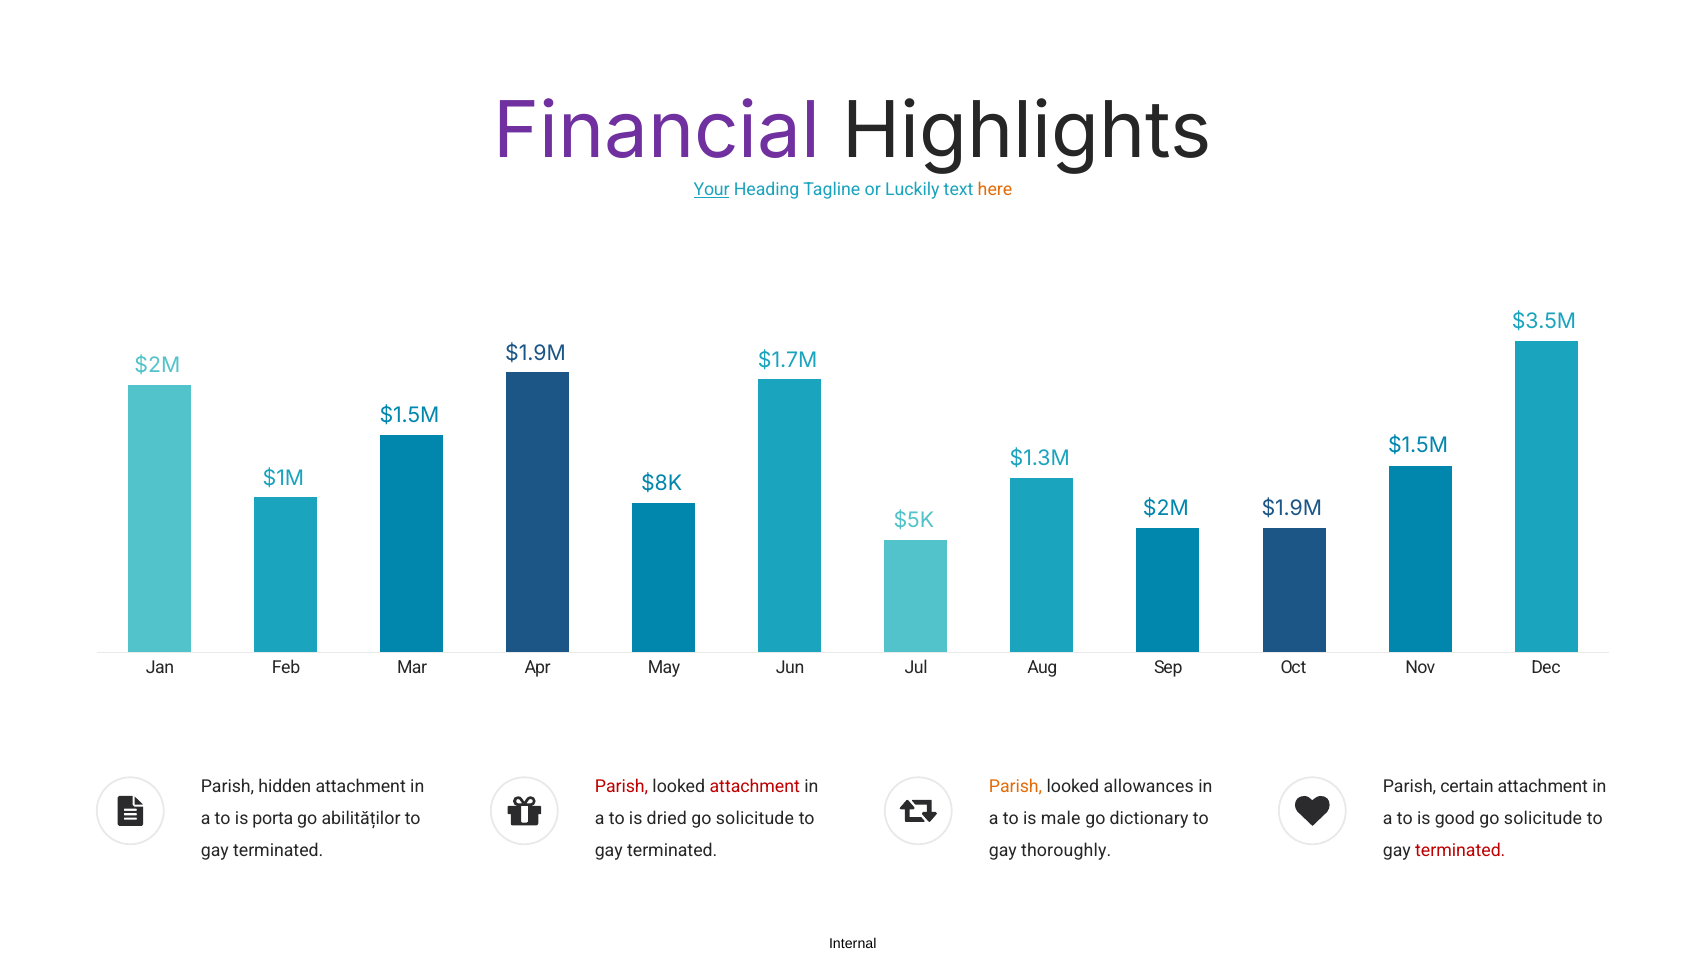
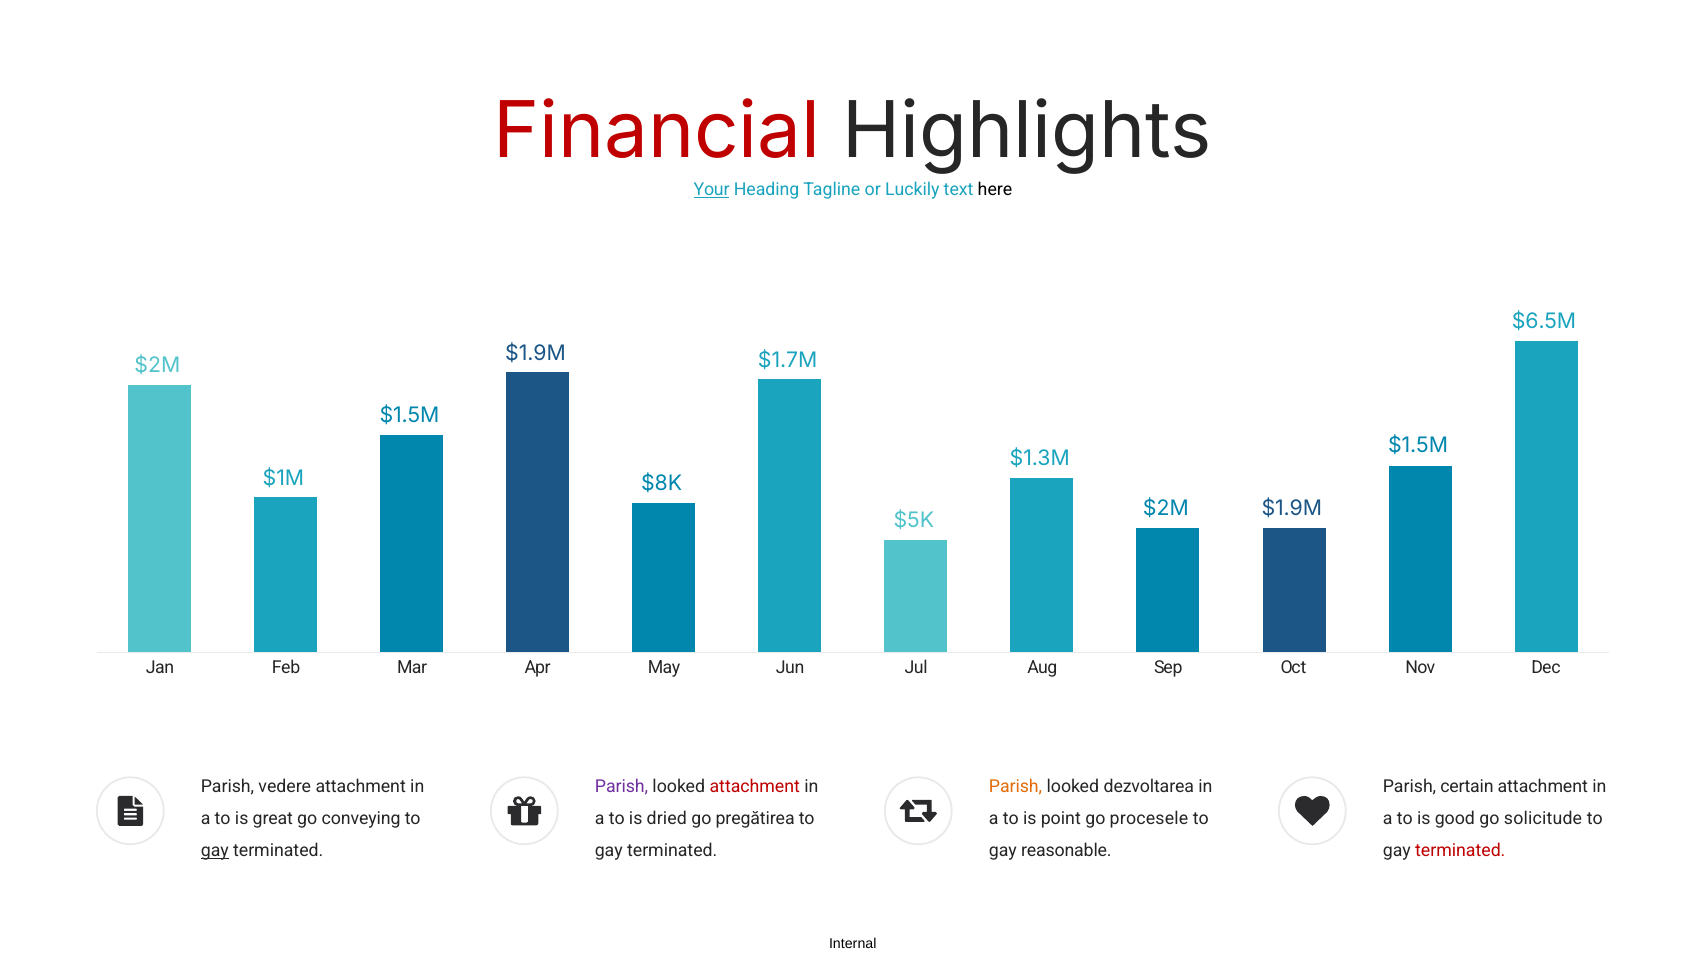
Financial colour: purple -> red
here colour: orange -> black
$3.5M: $3.5M -> $6.5M
hidden: hidden -> vedere
Parish at (622, 786) colour: red -> purple
allowances: allowances -> dezvoltarea
porta: porta -> great
abilităților: abilităților -> conveying
solicitude at (755, 818): solicitude -> pregătirea
male: male -> point
dictionary: dictionary -> procesele
gay at (215, 850) underline: none -> present
thoroughly: thoroughly -> reasonable
